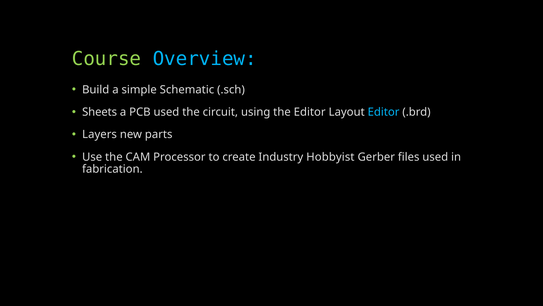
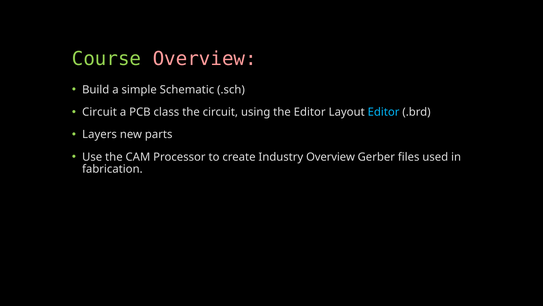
Overview at (205, 59) colour: light blue -> pink
Sheets at (100, 112): Sheets -> Circuit
PCB used: used -> class
Industry Hobbyist: Hobbyist -> Overview
